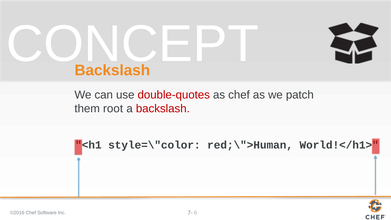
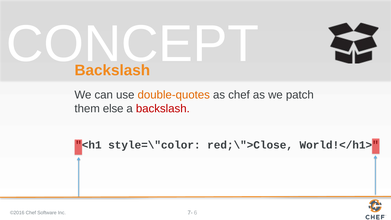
double-quotes colour: red -> orange
root: root -> else
red;\">Human: red;\">Human -> red;\">Close
